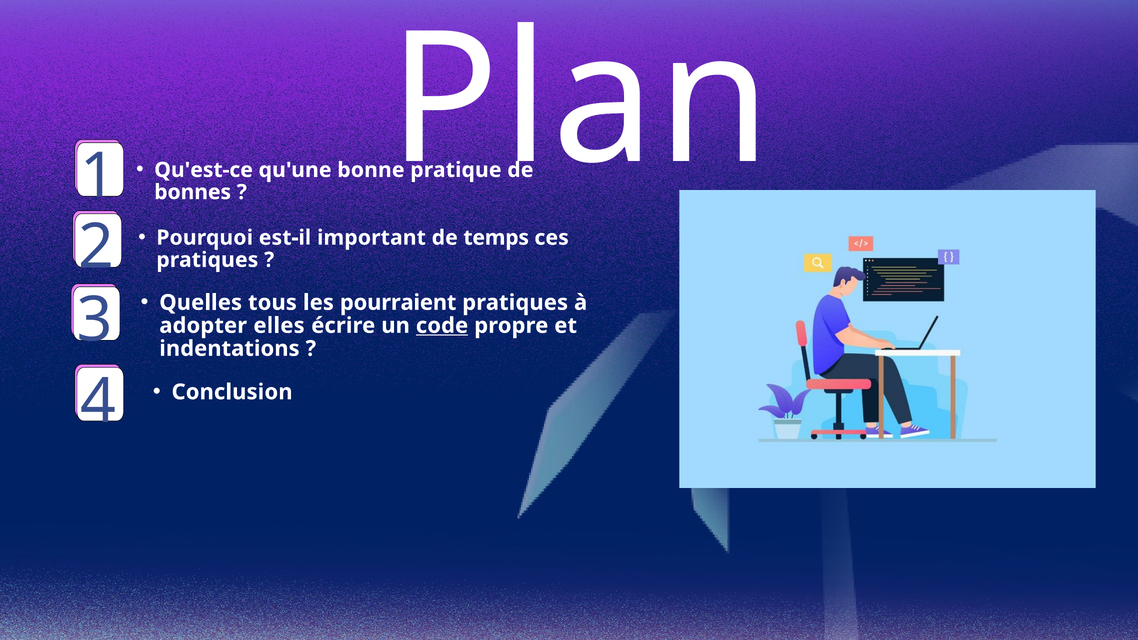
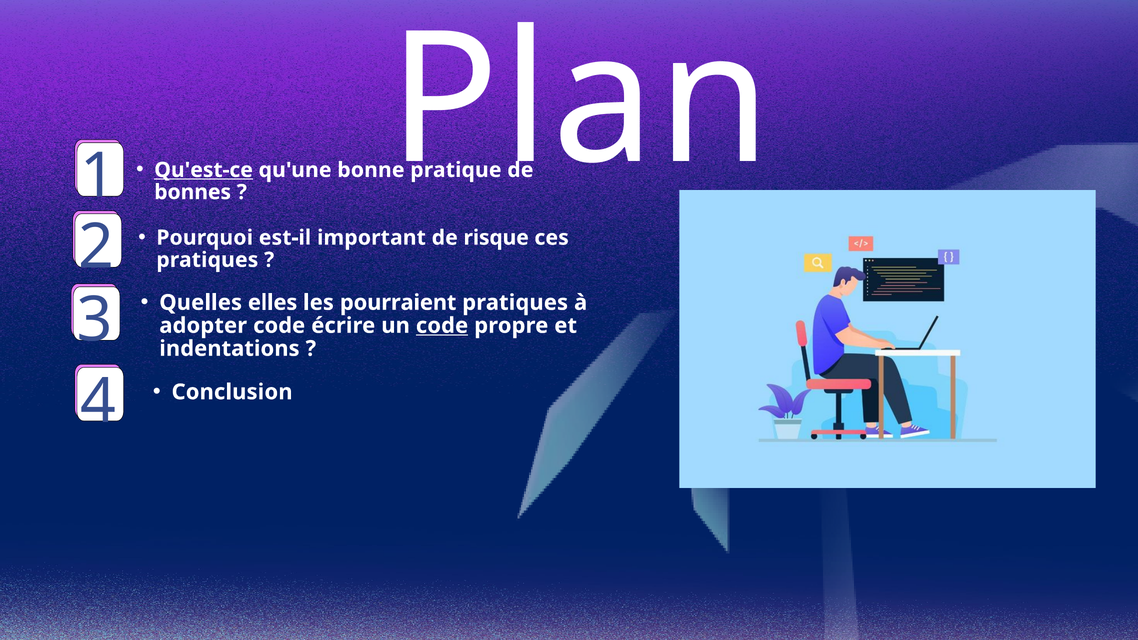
Qu'est-ce underline: none -> present
temps: temps -> risque
tous: tous -> elles
adopter elles: elles -> code
